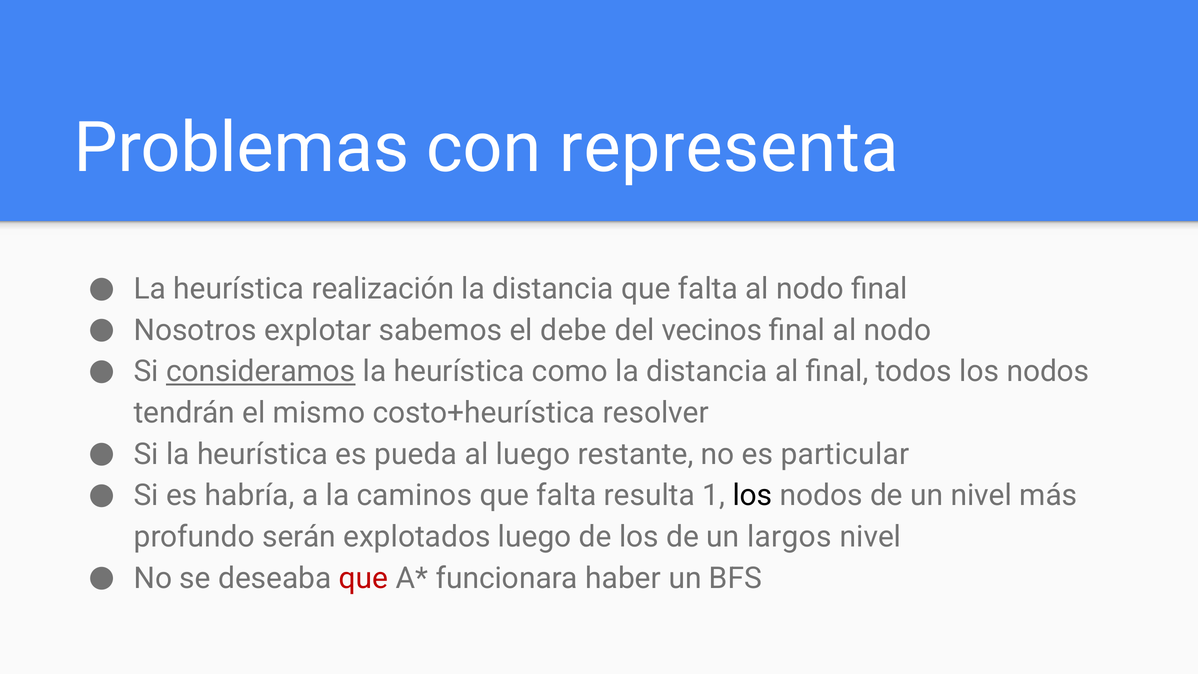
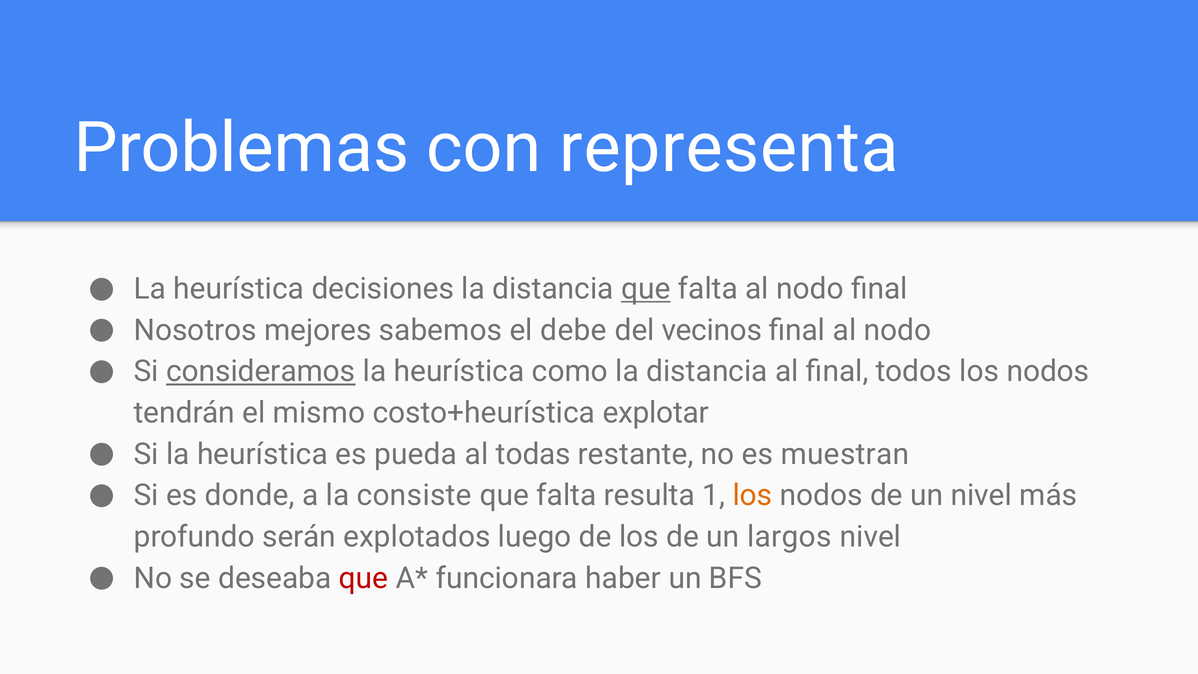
realización: realización -> decisiones
que at (646, 289) underline: none -> present
explotar: explotar -> mejores
resolver: resolver -> explotar
al luego: luego -> todas
particular: particular -> muestran
habría: habría -> donde
caminos: caminos -> consiste
los at (752, 495) colour: black -> orange
